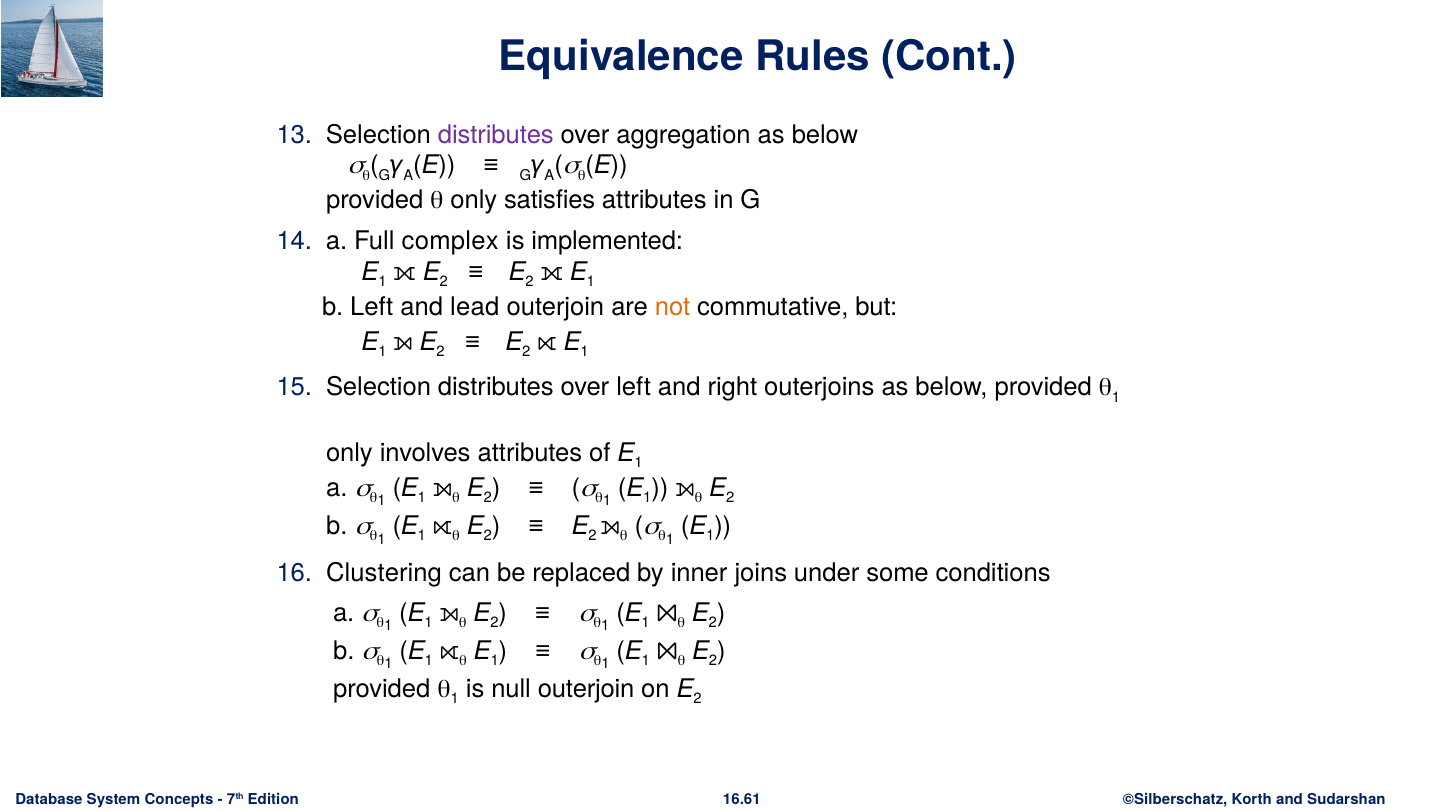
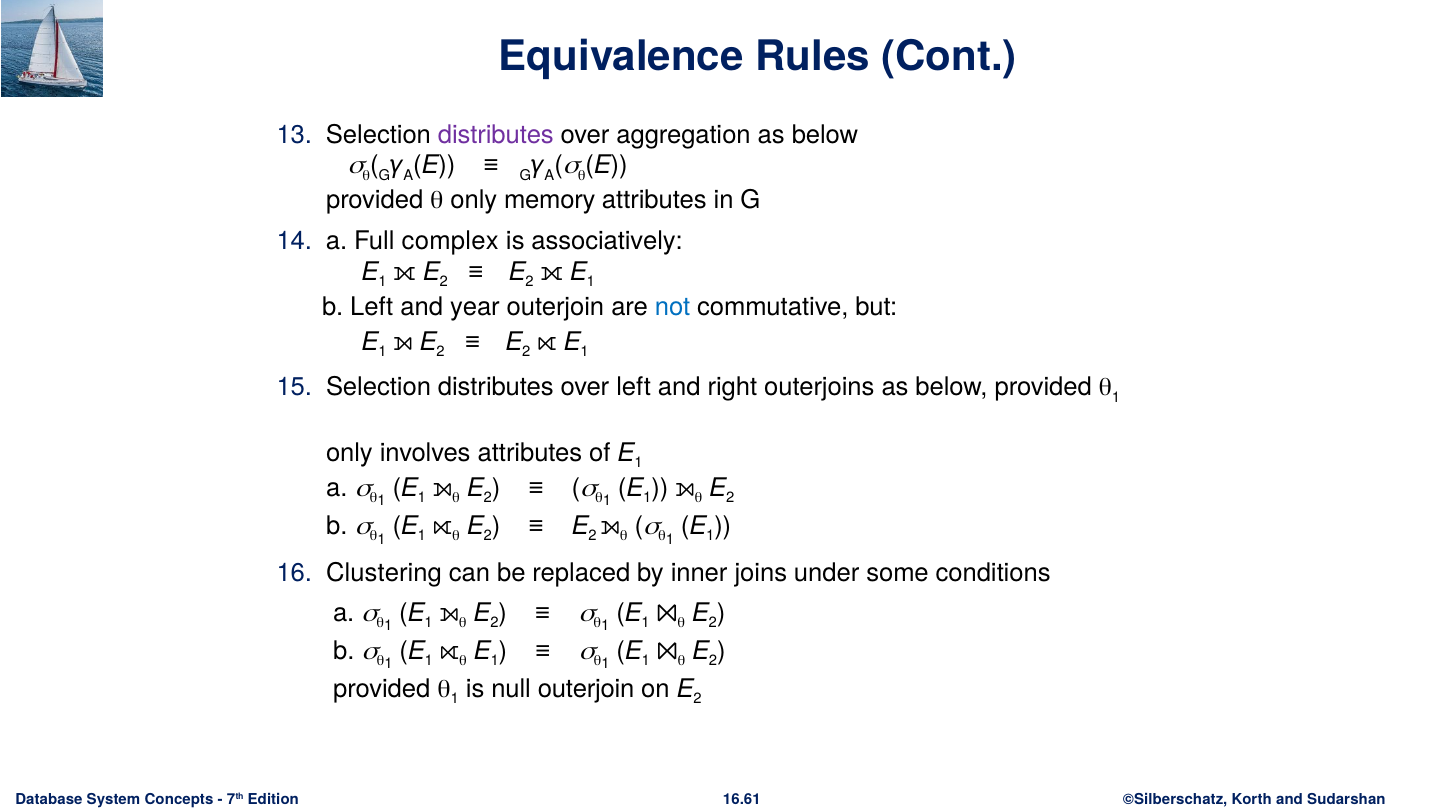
satisfies: satisfies -> memory
implemented: implemented -> associatively
lead: lead -> year
not colour: orange -> blue
